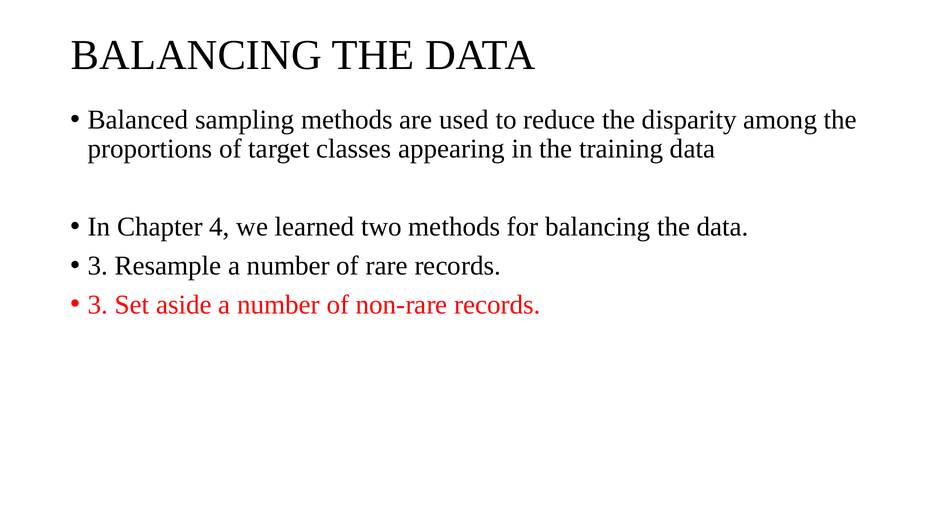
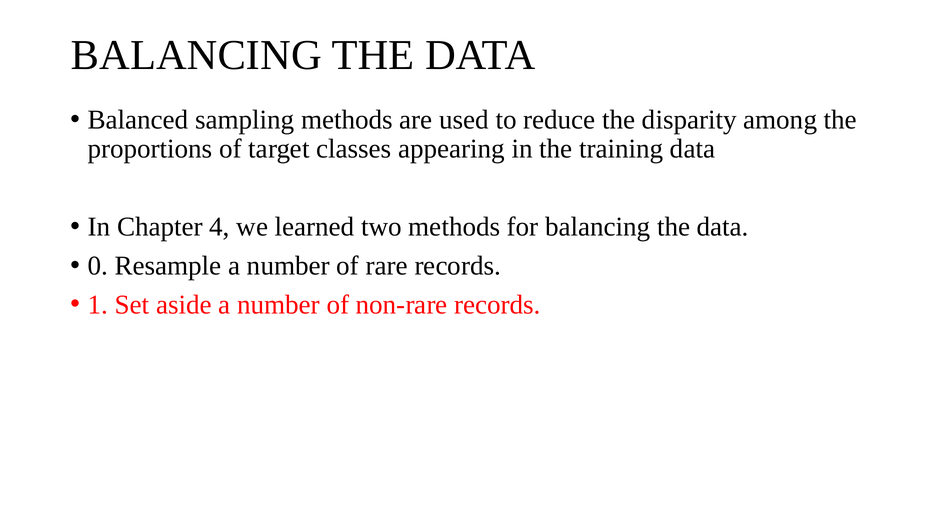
3 at (98, 266): 3 -> 0
3 at (98, 305): 3 -> 1
